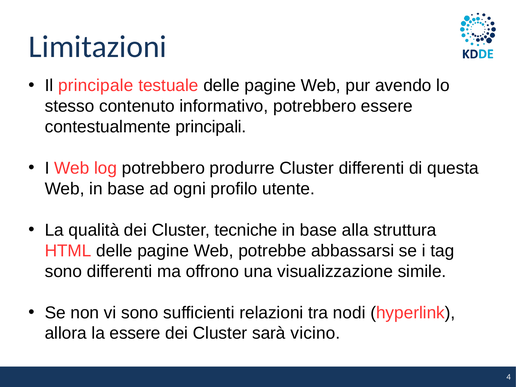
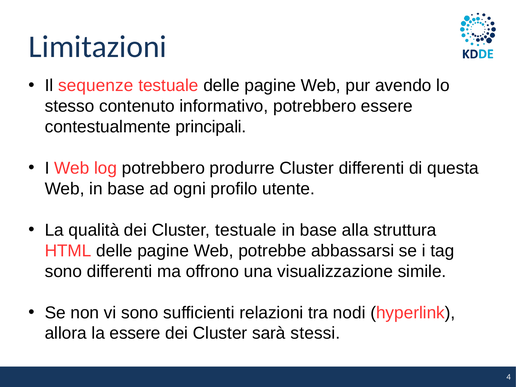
principale: principale -> sequenze
Cluster tecniche: tecniche -> testuale
vicino: vicino -> stessi
